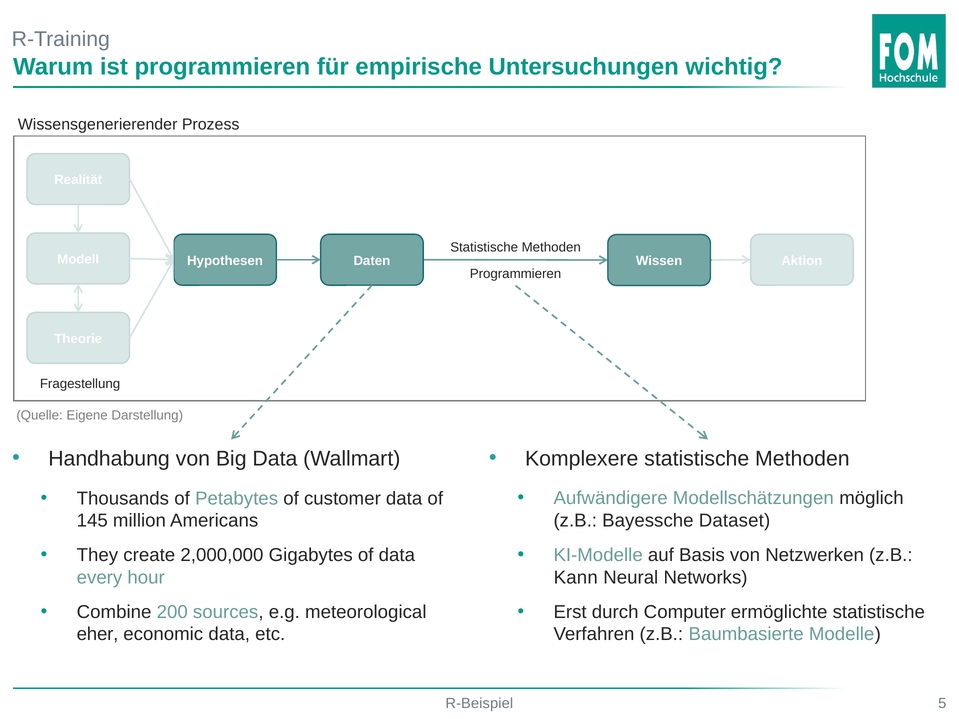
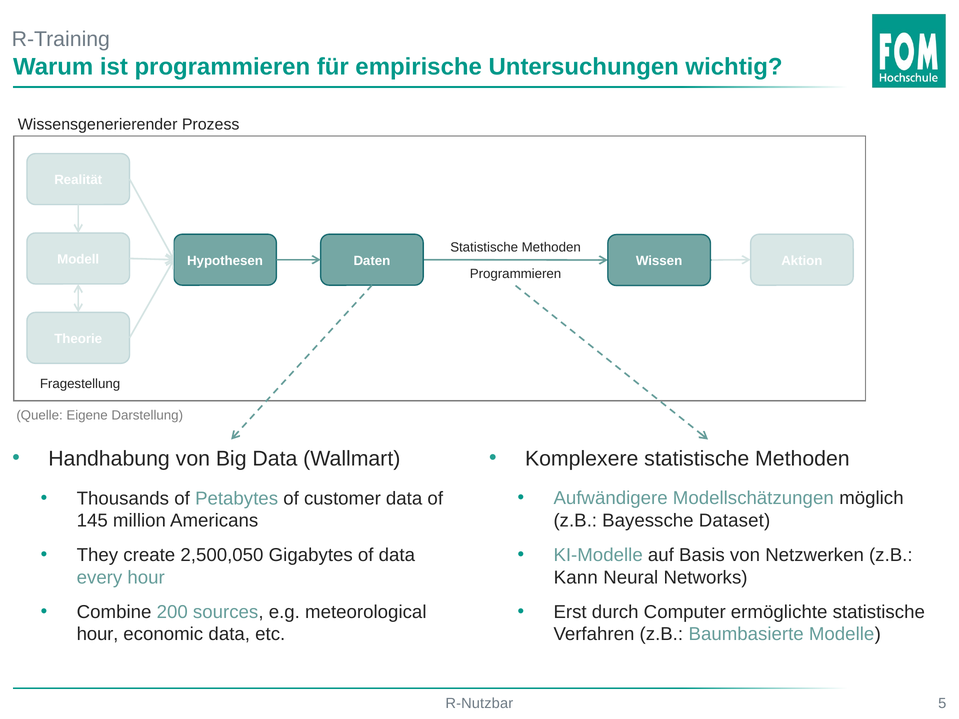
2,000,000: 2,000,000 -> 2,500,050
eher at (98, 634): eher -> hour
R-Beispiel: R-Beispiel -> R-Nutzbar
